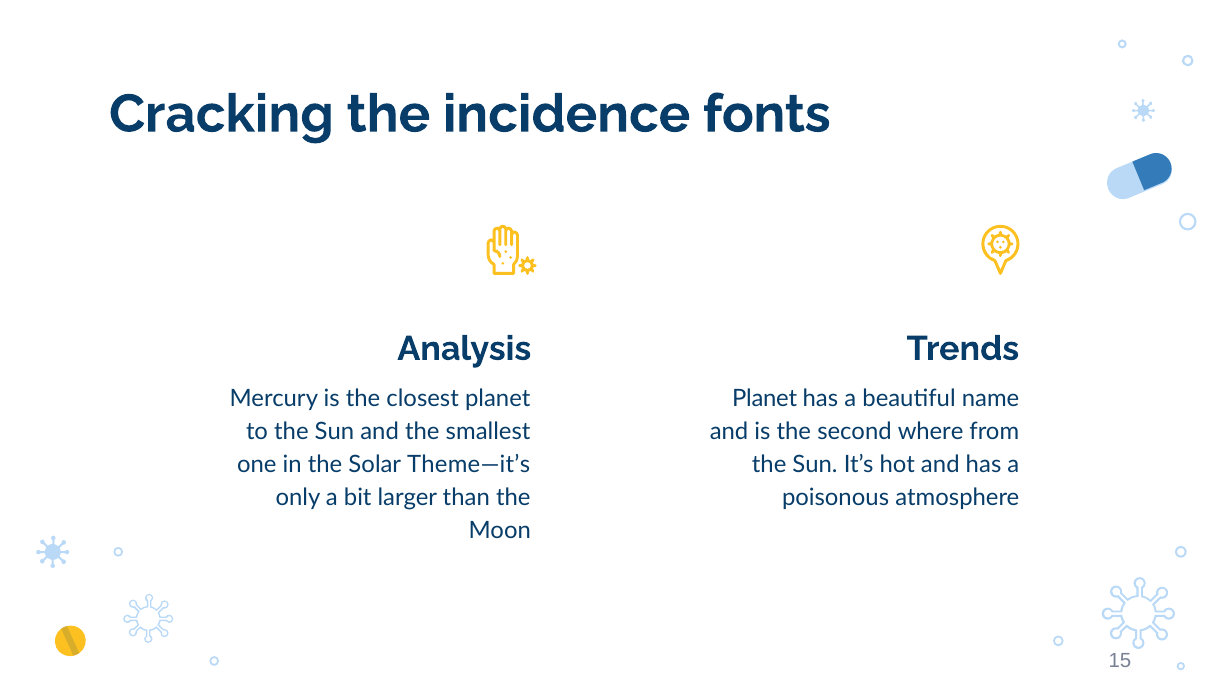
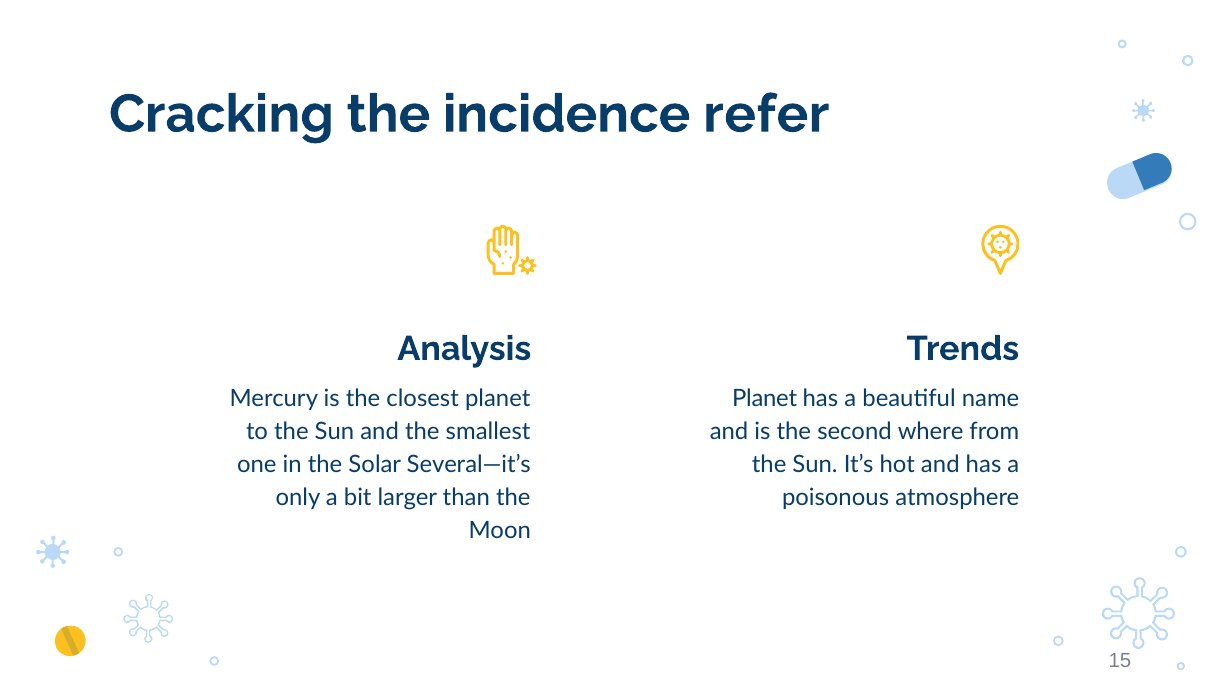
fonts: fonts -> refer
Theme—it’s: Theme—it’s -> Several—it’s
